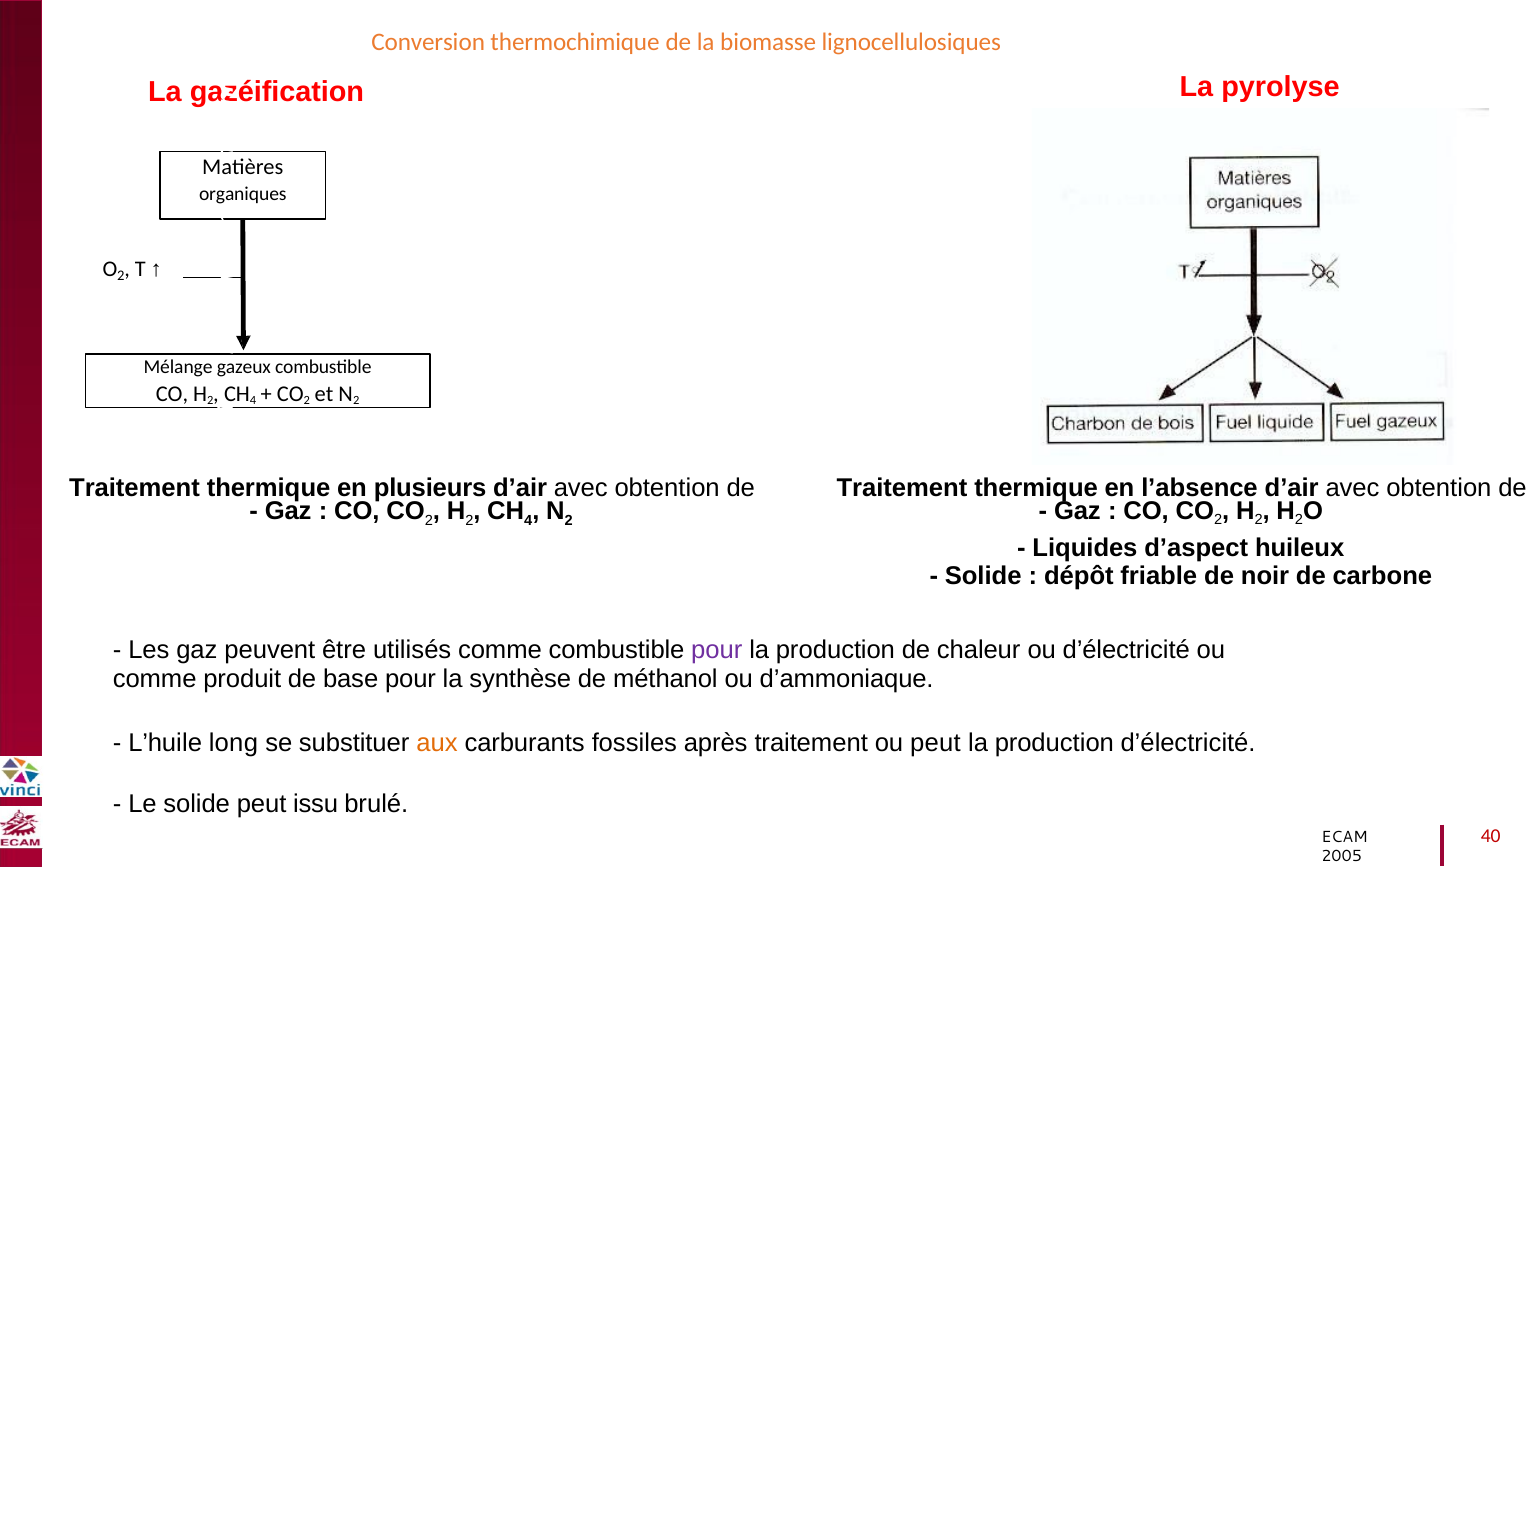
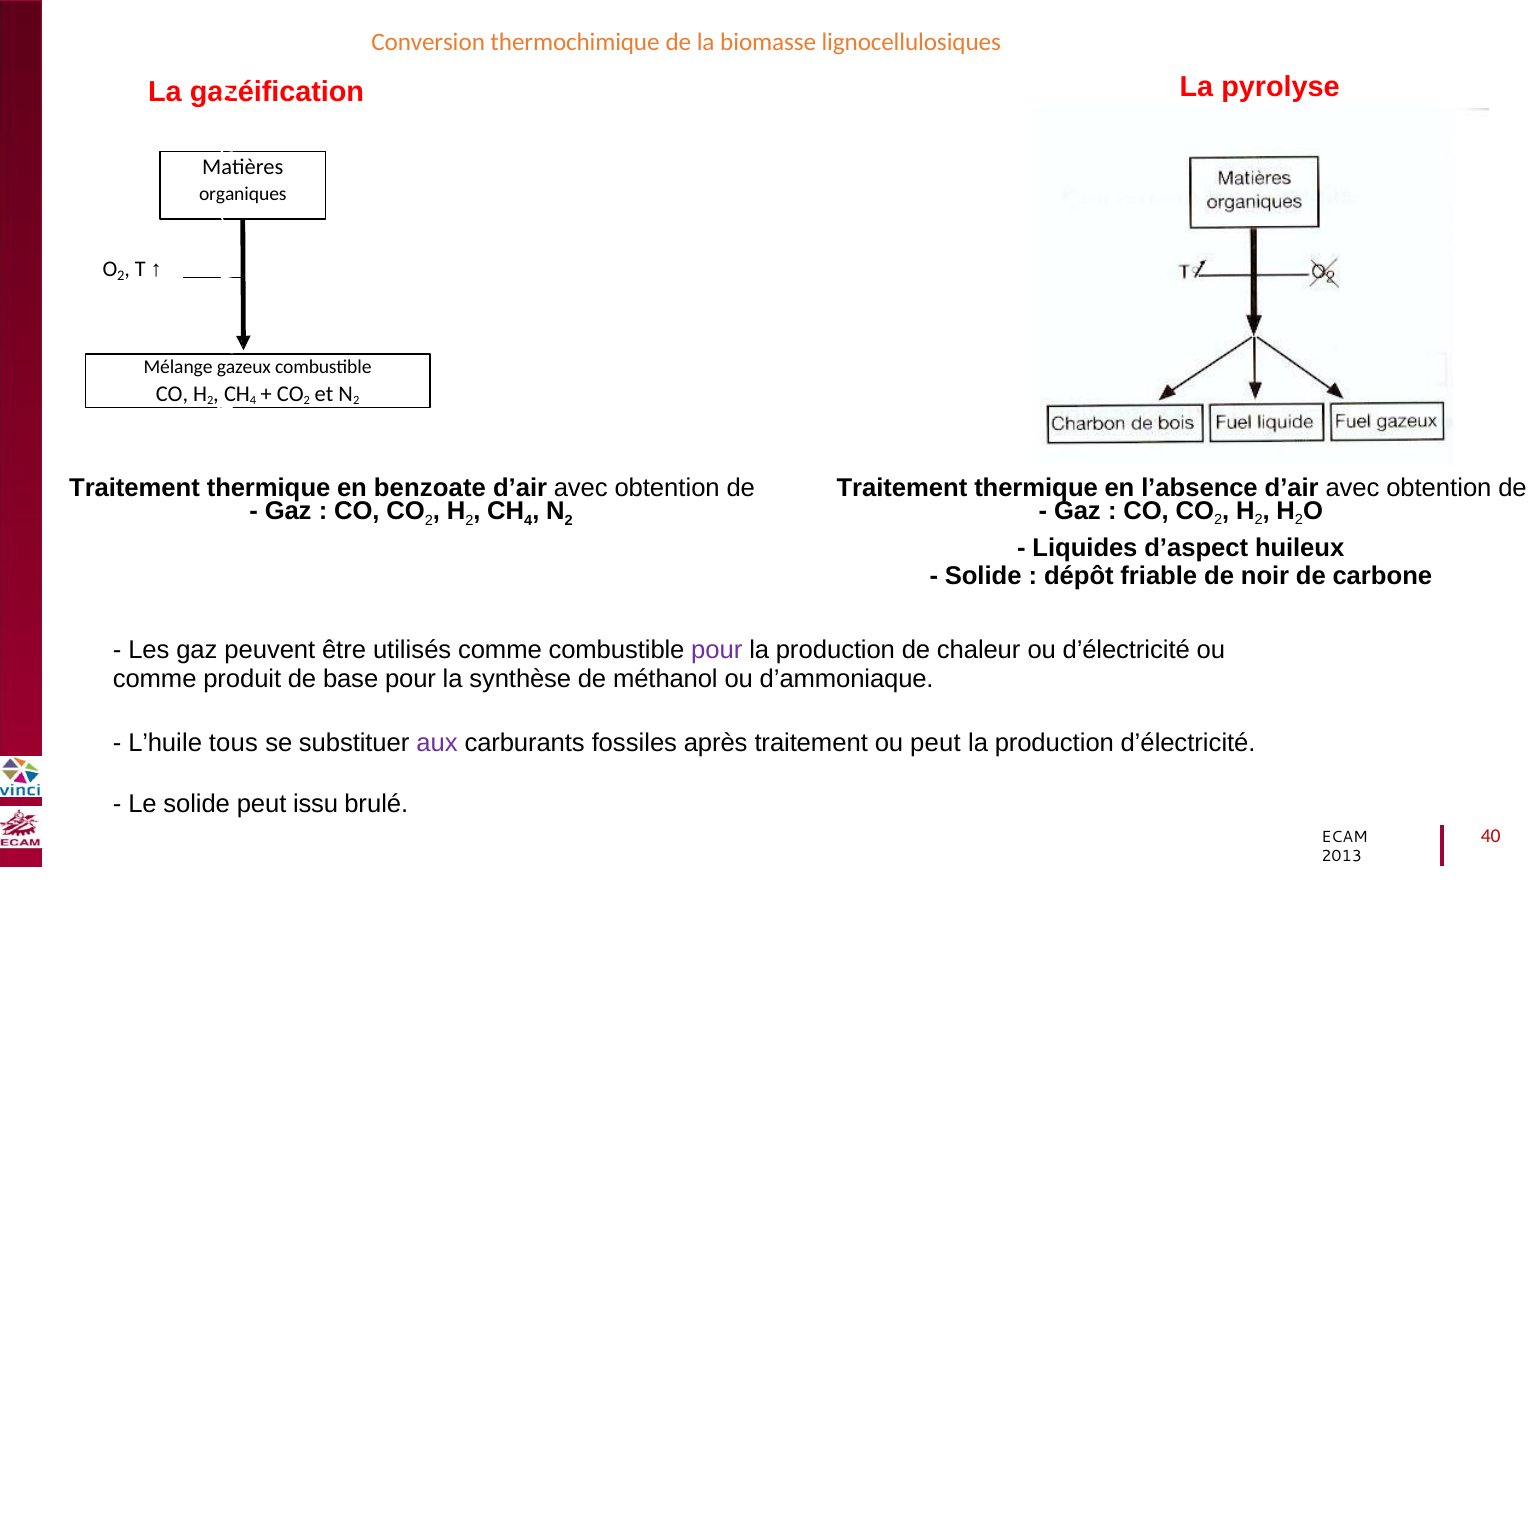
plusieurs: plusieurs -> benzoate
long: long -> tous
aux colour: orange -> purple
2005: 2005 -> 2013
